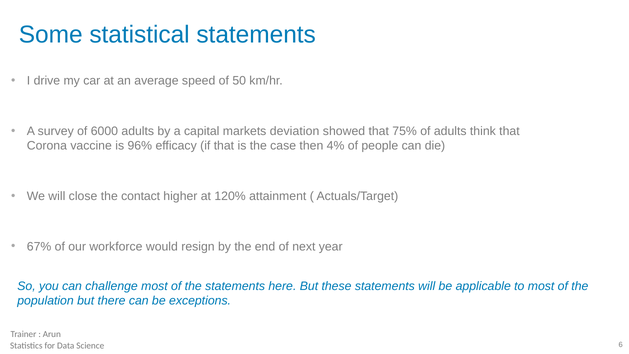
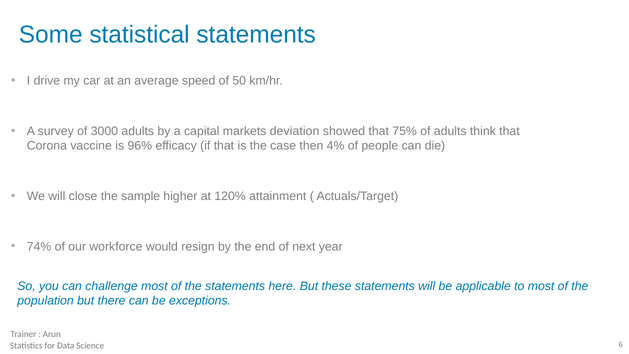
6000: 6000 -> 3000
contact: contact -> sample
67%: 67% -> 74%
